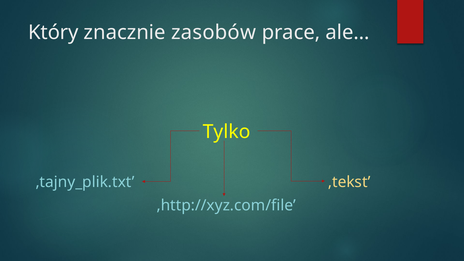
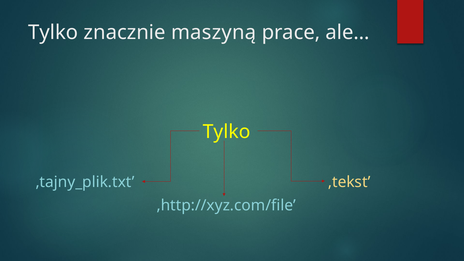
Który at (53, 33): Który -> Tylko
zasobów: zasobów -> maszyną
